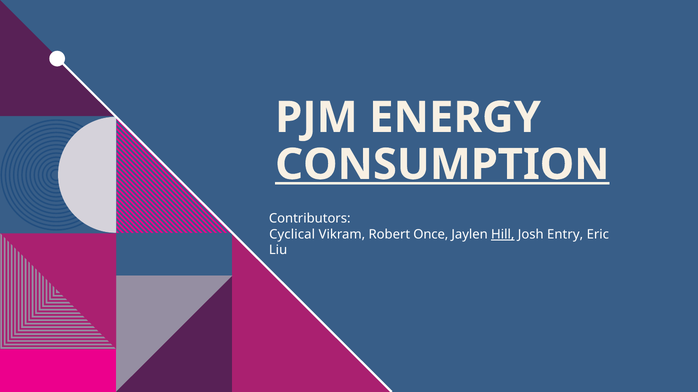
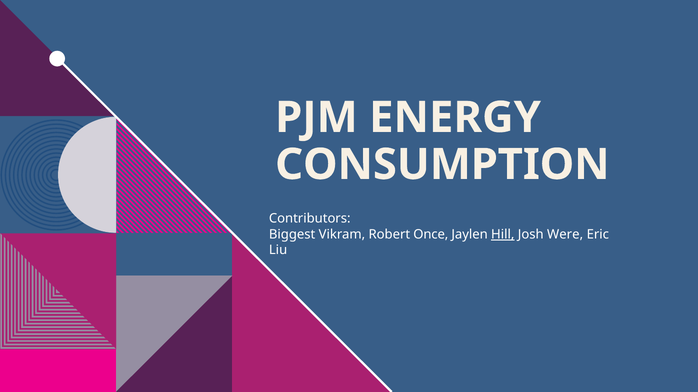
CONSUMPTION underline: present -> none
Cyclical: Cyclical -> Biggest
Entry: Entry -> Were
